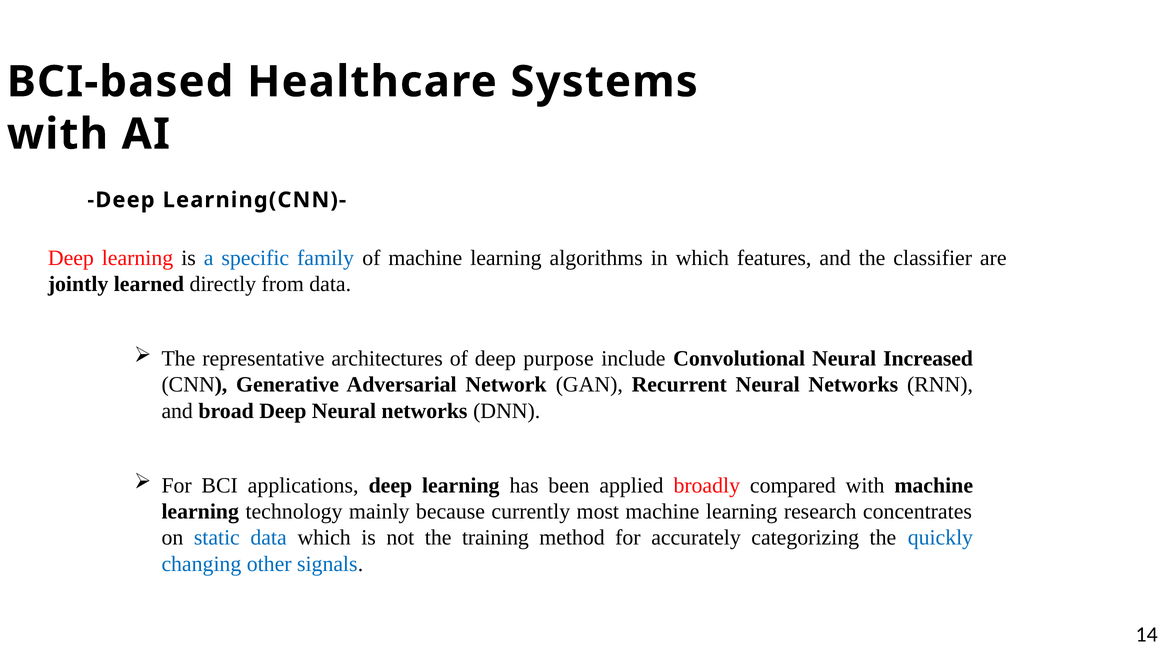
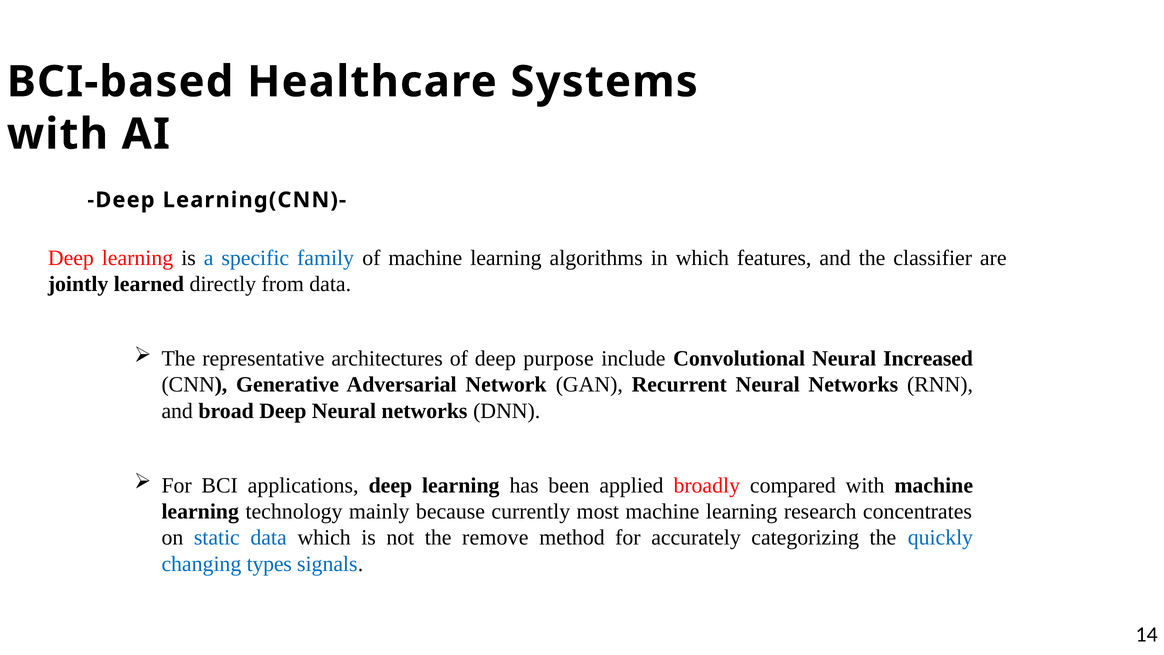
training: training -> remove
other: other -> types
